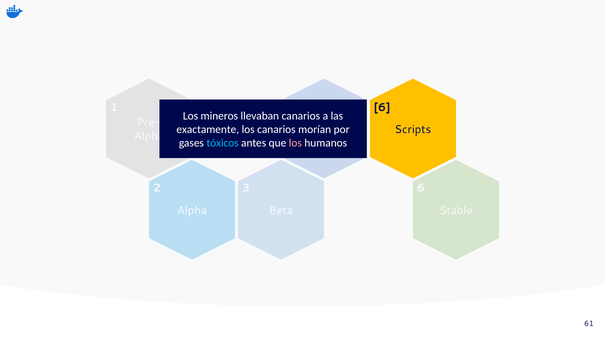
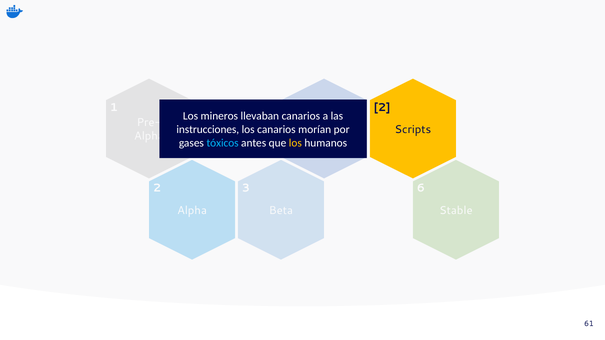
6 at (382, 108): 6 -> 2
exactamente: exactamente -> instrucciones
los at (295, 143) colour: pink -> yellow
